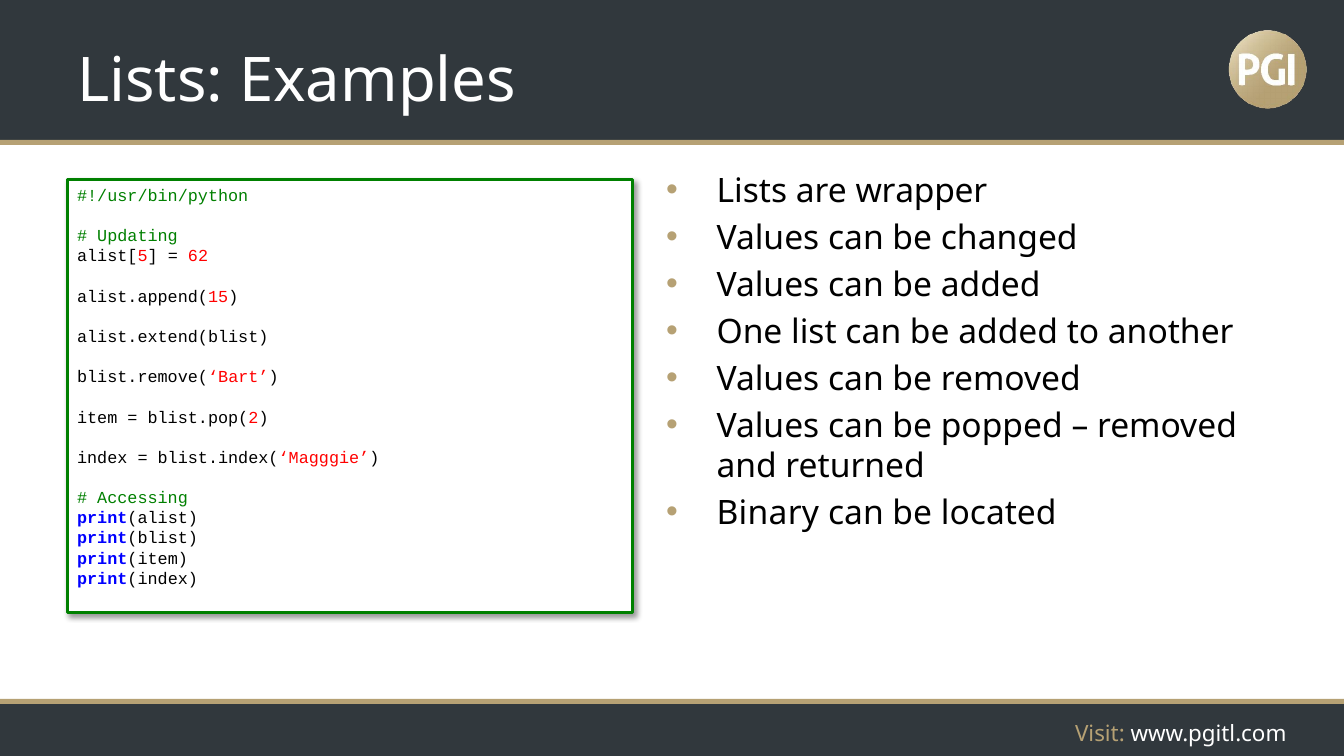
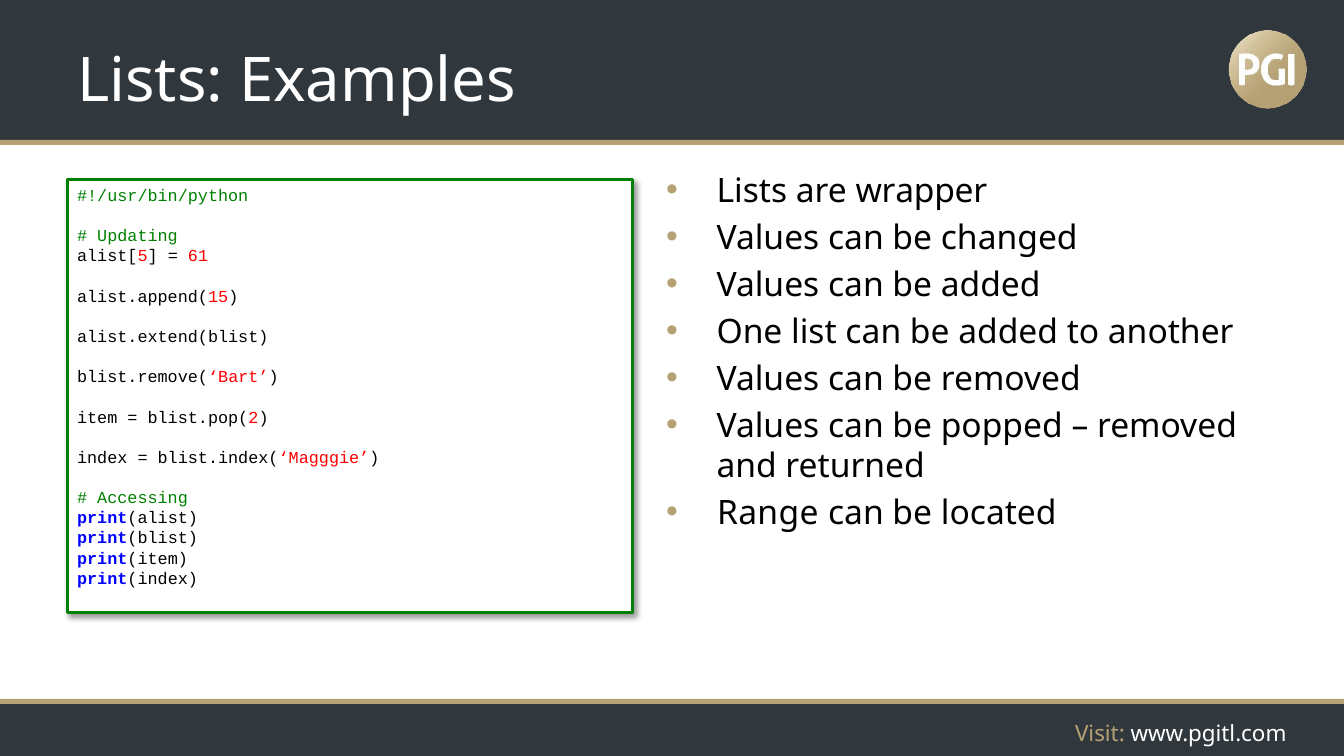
62: 62 -> 61
Binary: Binary -> Range
